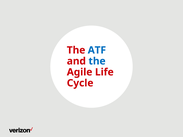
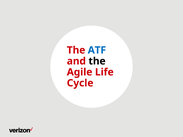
the at (97, 61) colour: blue -> black
